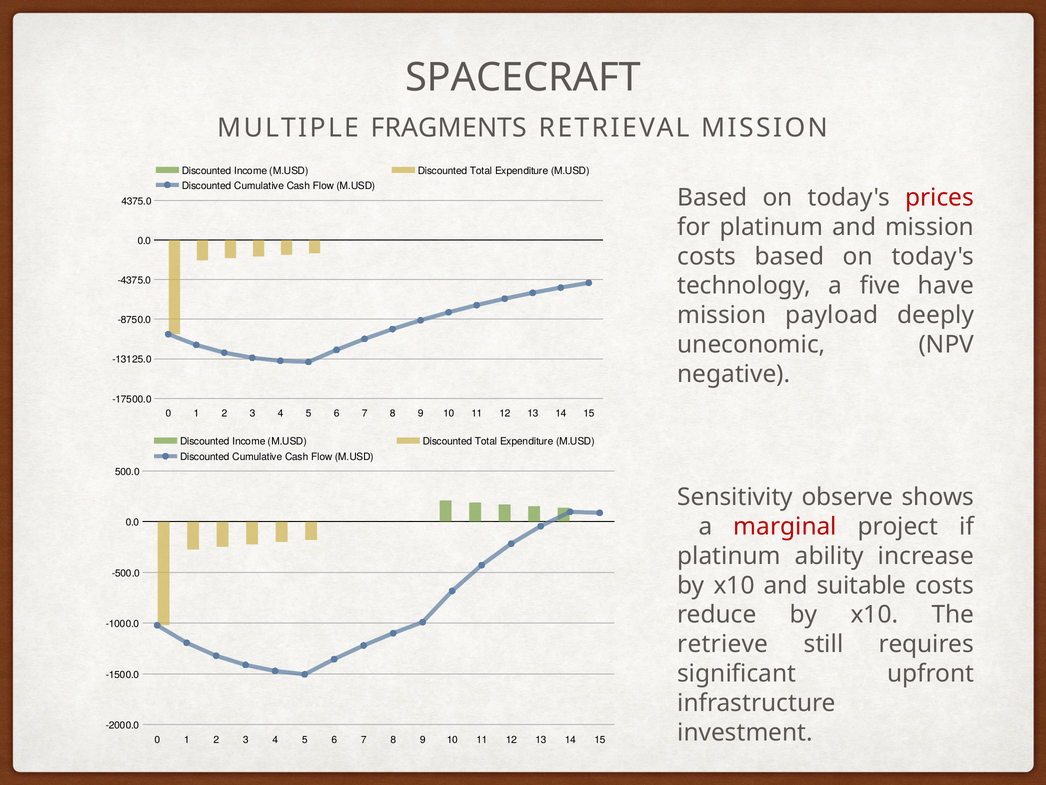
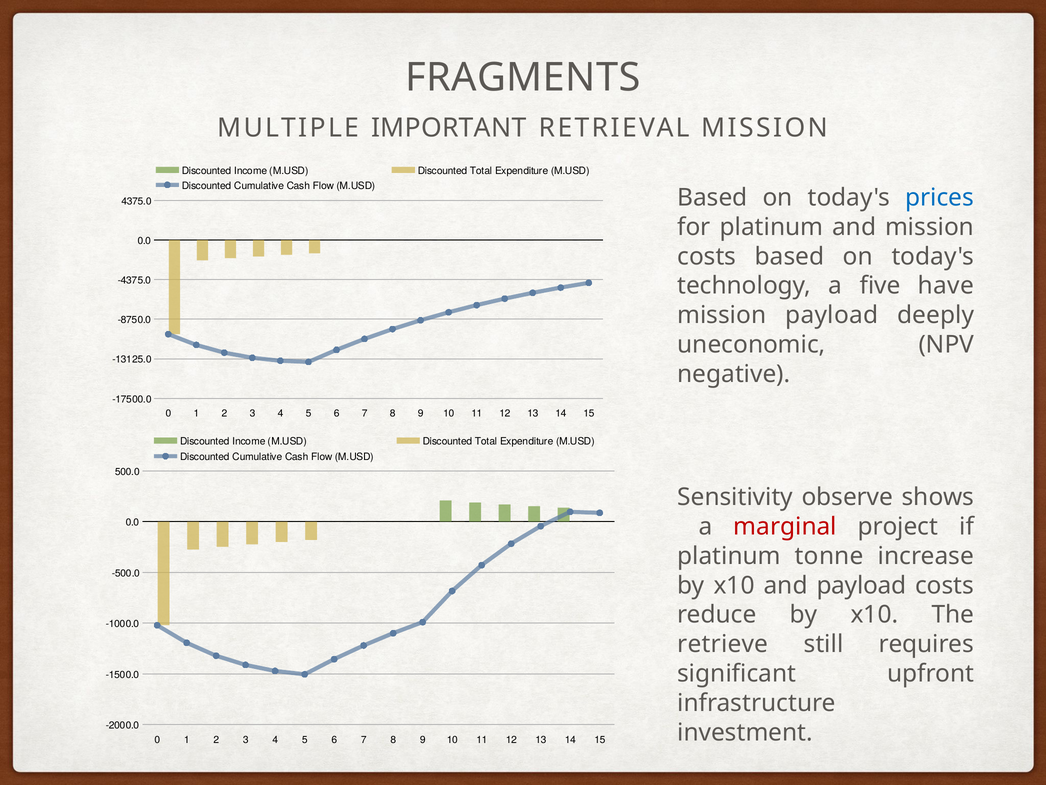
SPACECRAFT: SPACECRAFT -> FRAGMENTS
FRAGMENTS: FRAGMENTS -> IMPORTANT
prices colour: red -> blue
ability: ability -> tonne
and suitable: suitable -> payload
